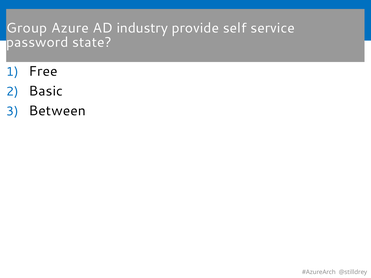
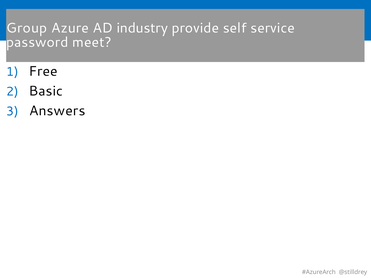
state: state -> meet
Between: Between -> Answers
